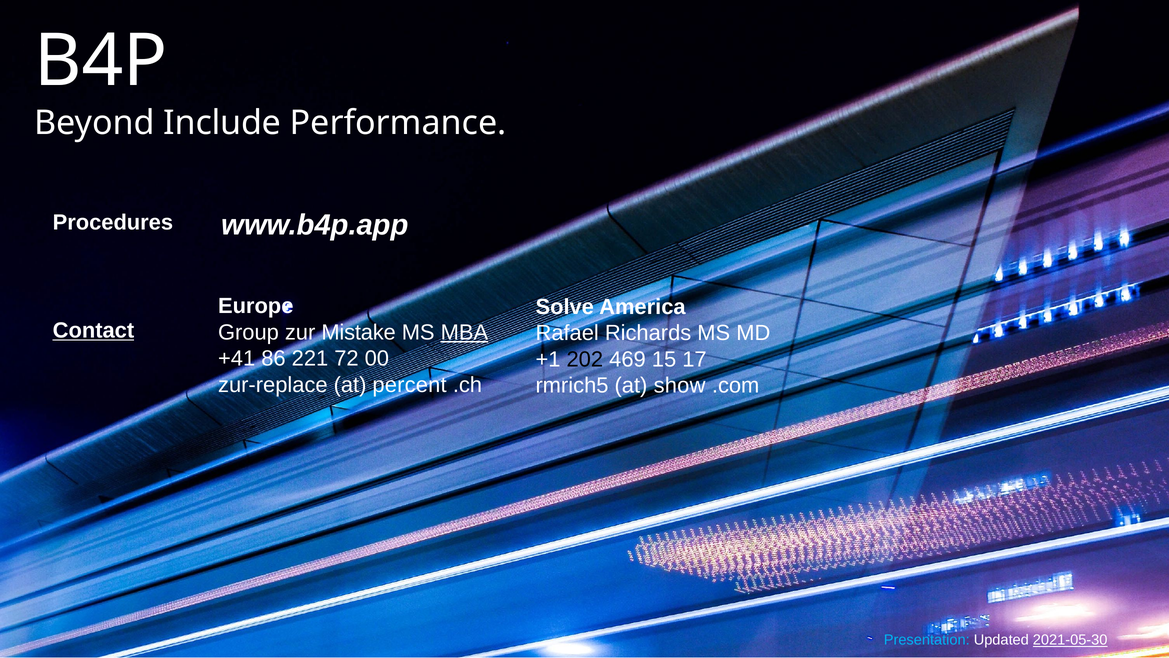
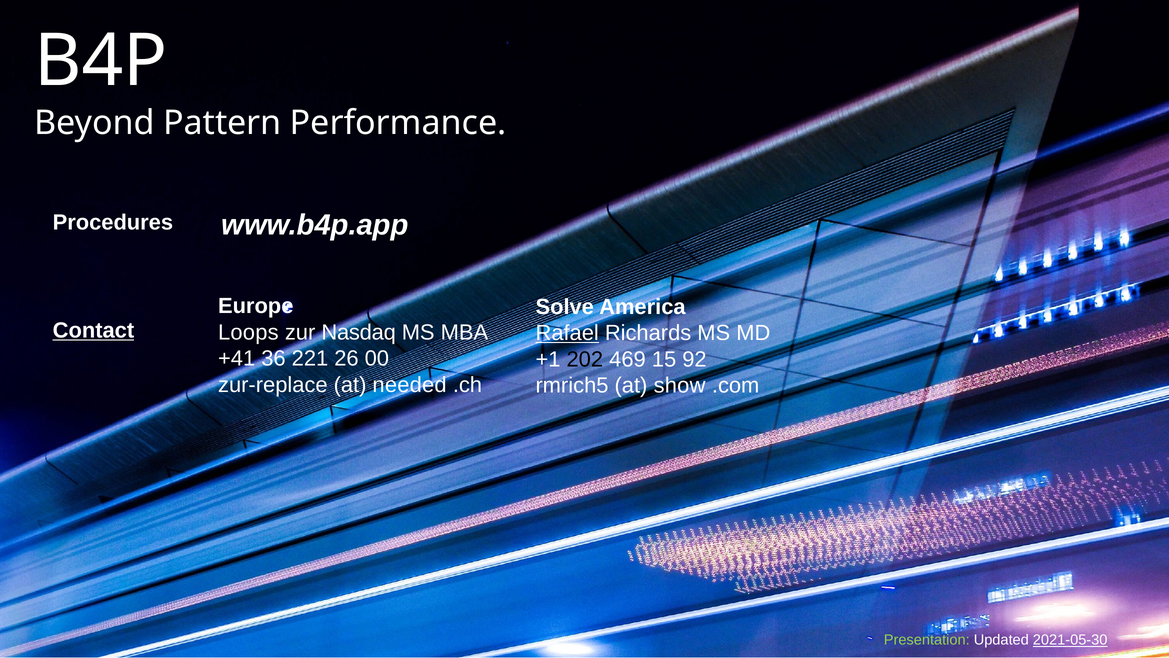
Include: Include -> Pattern
Group: Group -> Loops
Mistake: Mistake -> Nasdaq
MBA underline: present -> none
Rafael underline: none -> present
86: 86 -> 36
72: 72 -> 26
17: 17 -> 92
percent: percent -> needed
Presentation colour: light blue -> light green
